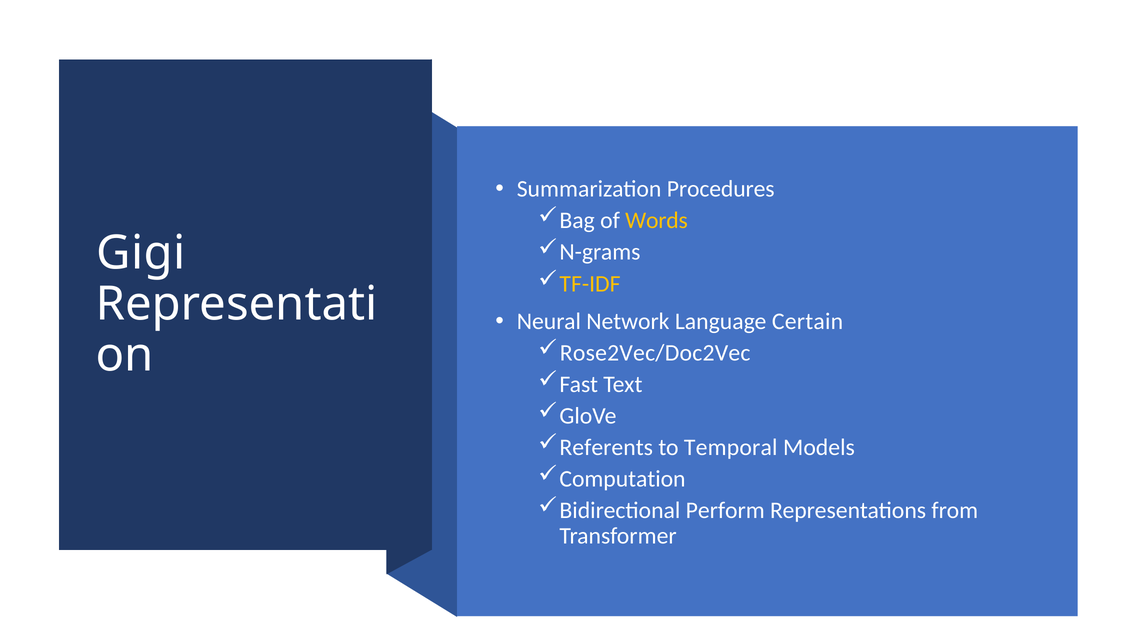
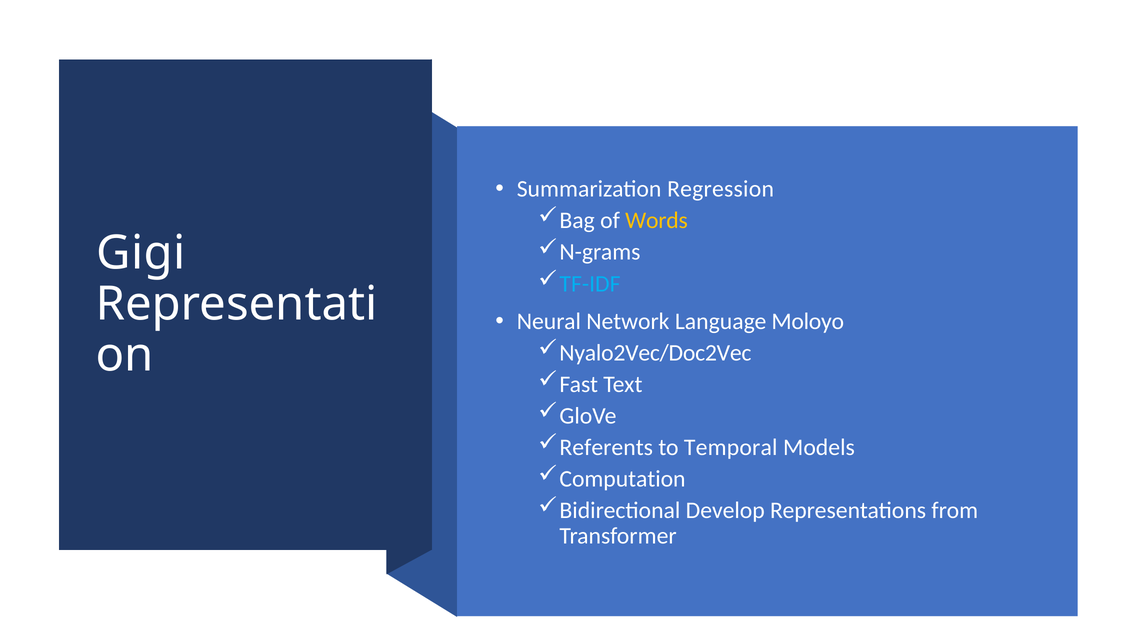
Procedures: Procedures -> Regression
TF-IDF colour: yellow -> light blue
Certain: Certain -> Moloyo
Rose2Vec/Doc2Vec: Rose2Vec/Doc2Vec -> Nyalo2Vec/Doc2Vec
Perform: Perform -> Develop
